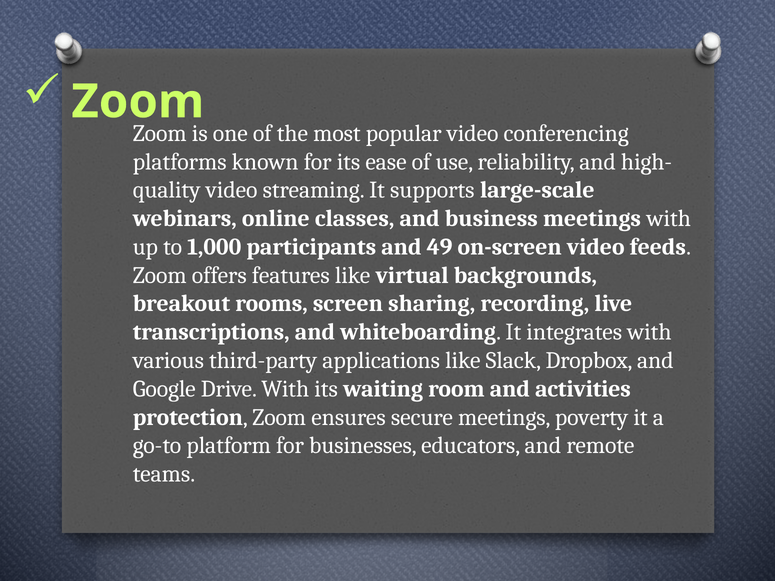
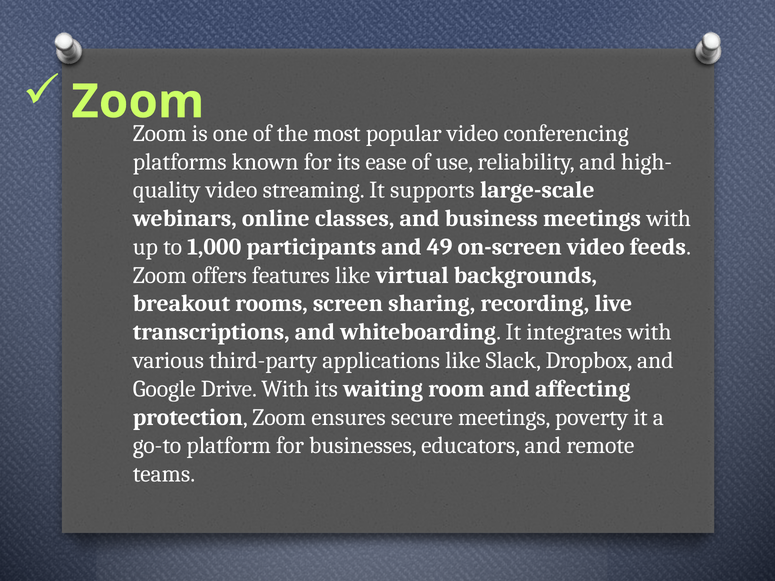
activities: activities -> affecting
